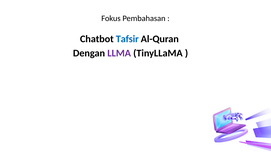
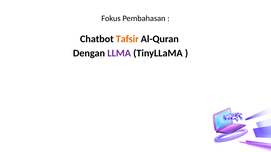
Tafsir colour: blue -> orange
